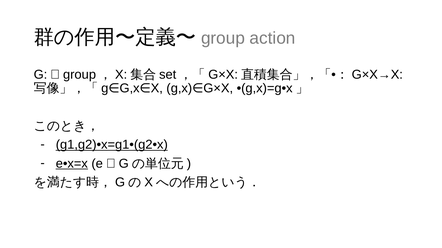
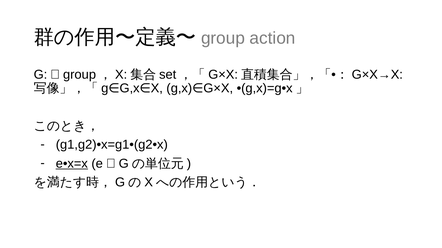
g1,g2)•x=g1•(g2•x underline: present -> none
